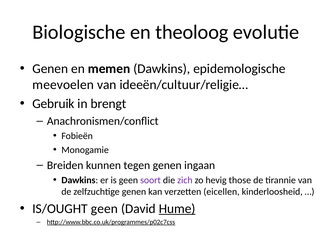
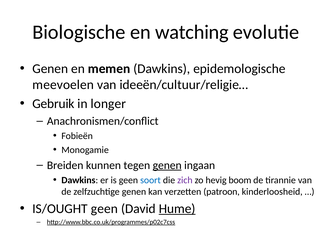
theoloog: theoloog -> watching
brengt: brengt -> longer
genen at (167, 165) underline: none -> present
soort colour: purple -> blue
those: those -> boom
eicellen: eicellen -> patroon
